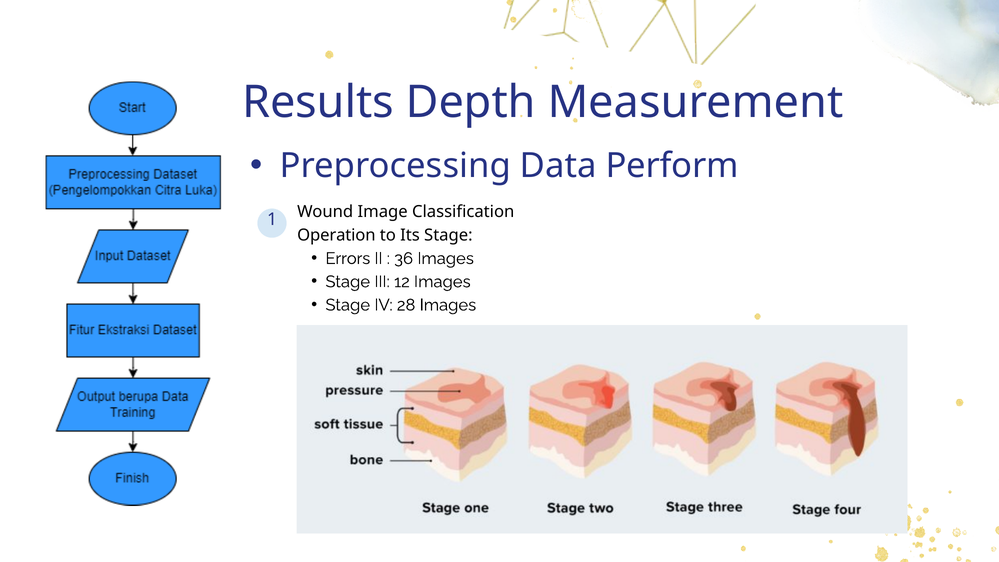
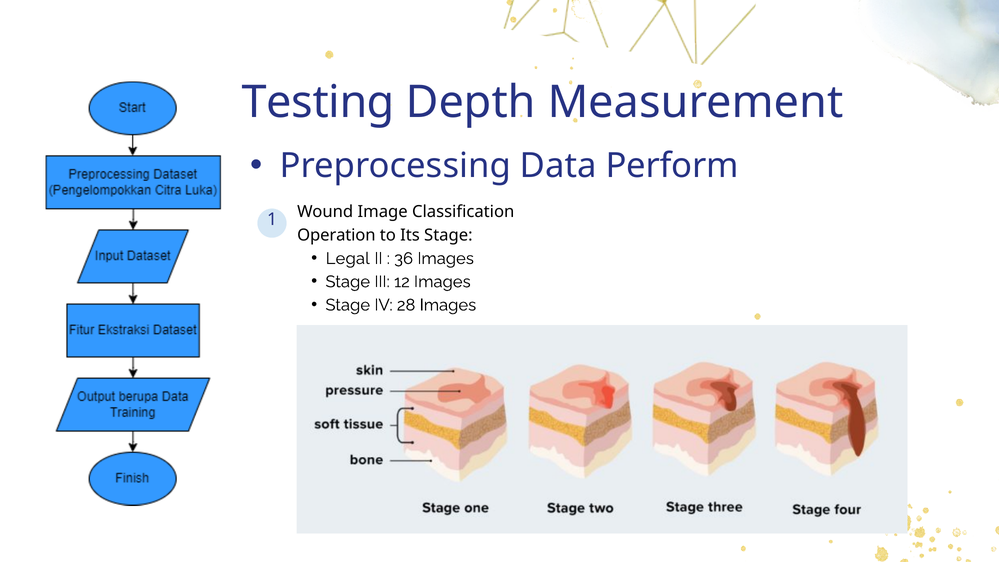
Results: Results -> Testing
Errors: Errors -> Legal
